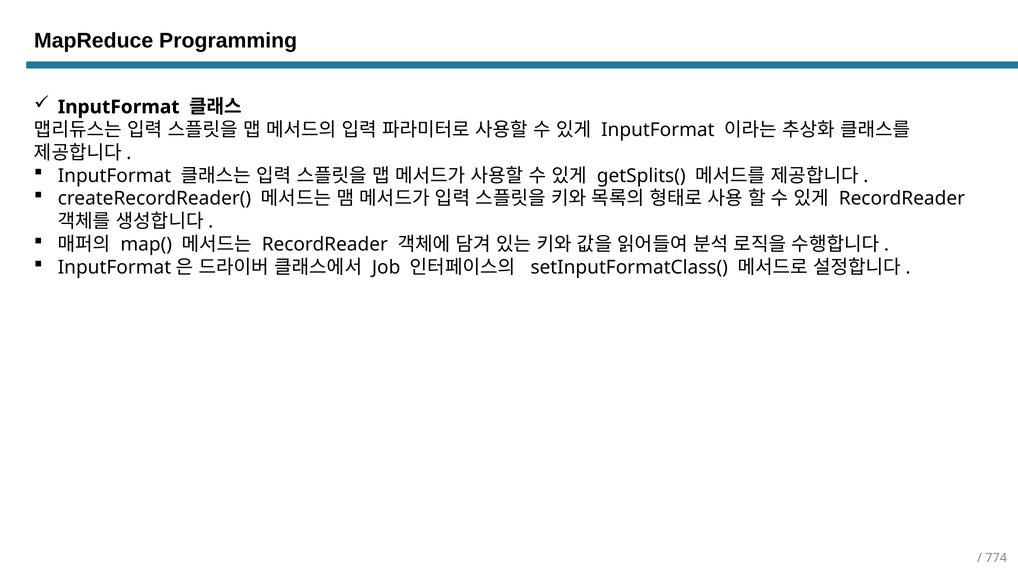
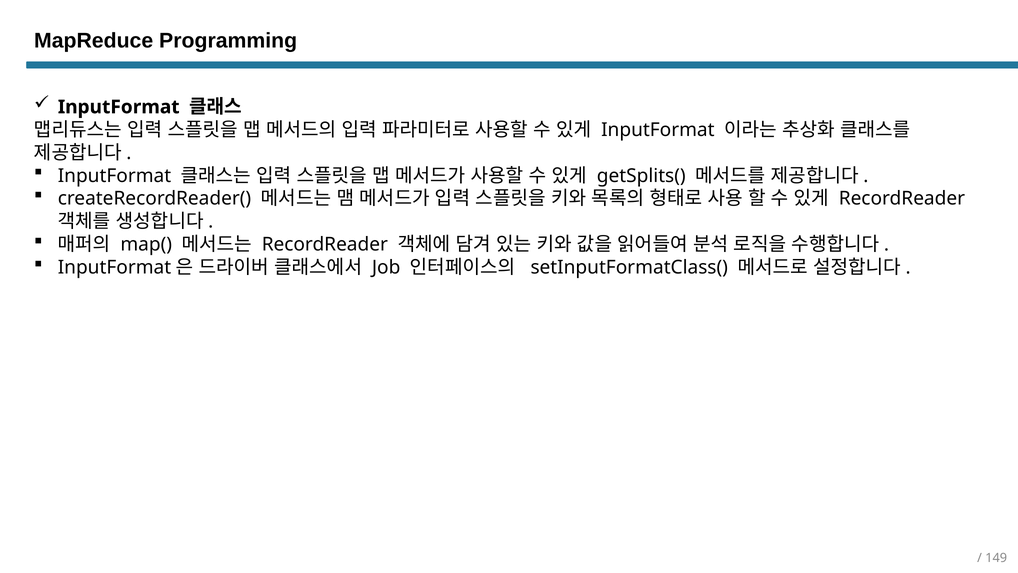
774: 774 -> 149
